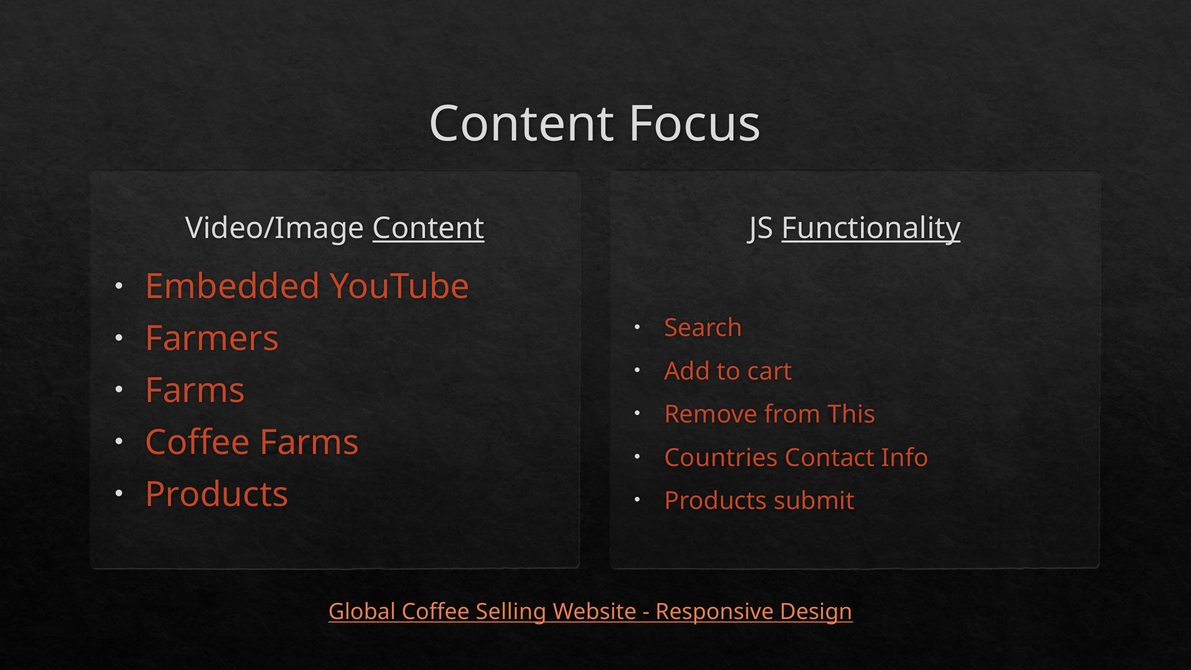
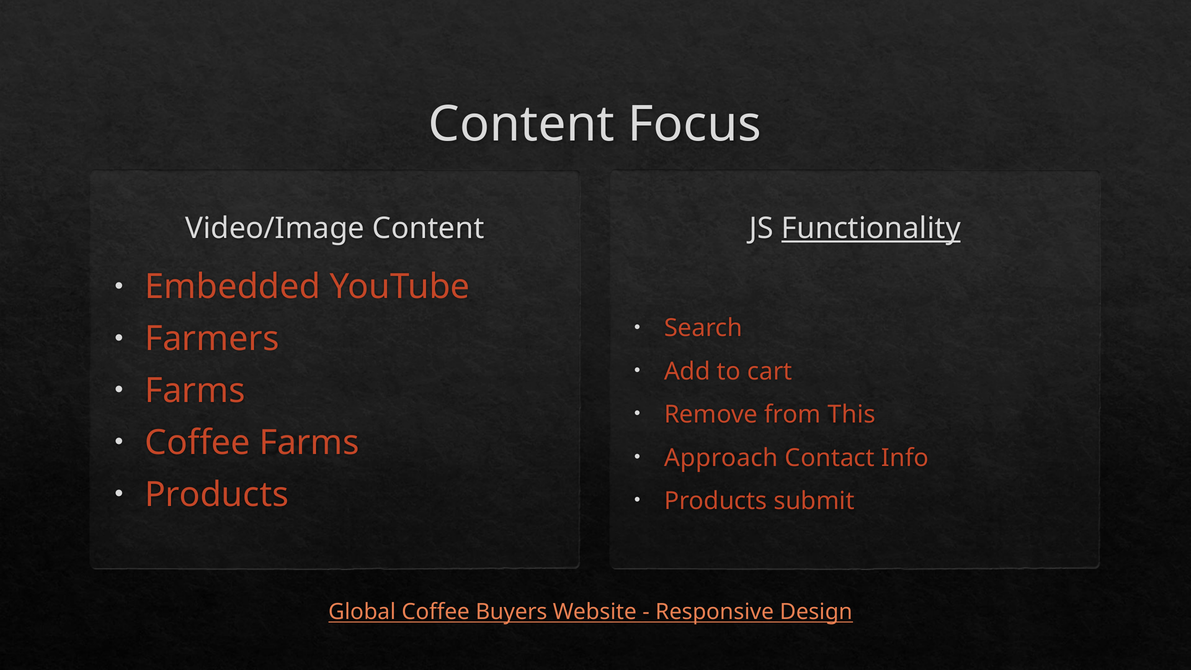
Content at (428, 229) underline: present -> none
Countries: Countries -> Approach
Selling: Selling -> Buyers
